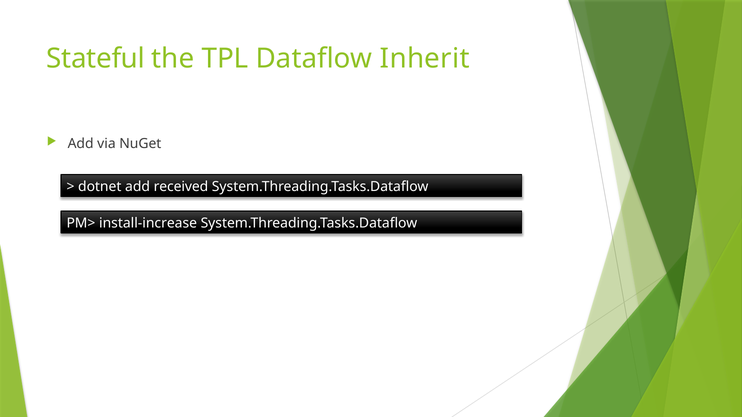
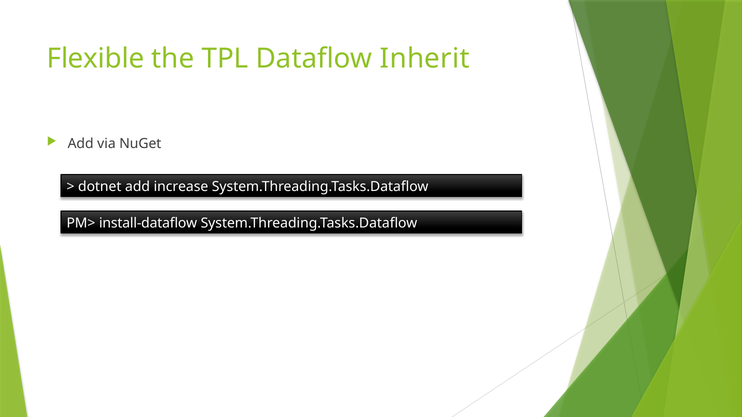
Stateful: Stateful -> Flexible
received: received -> increase
install-increase: install-increase -> install-dataflow
